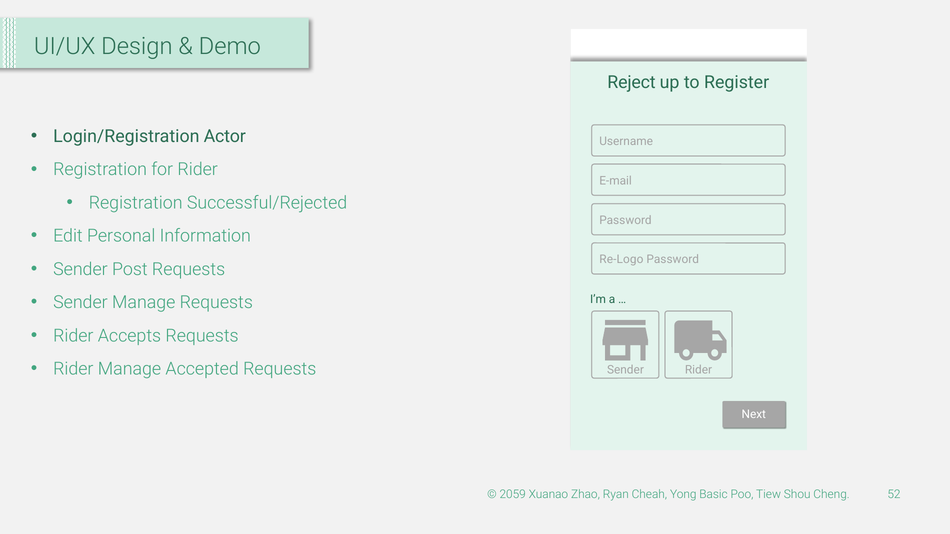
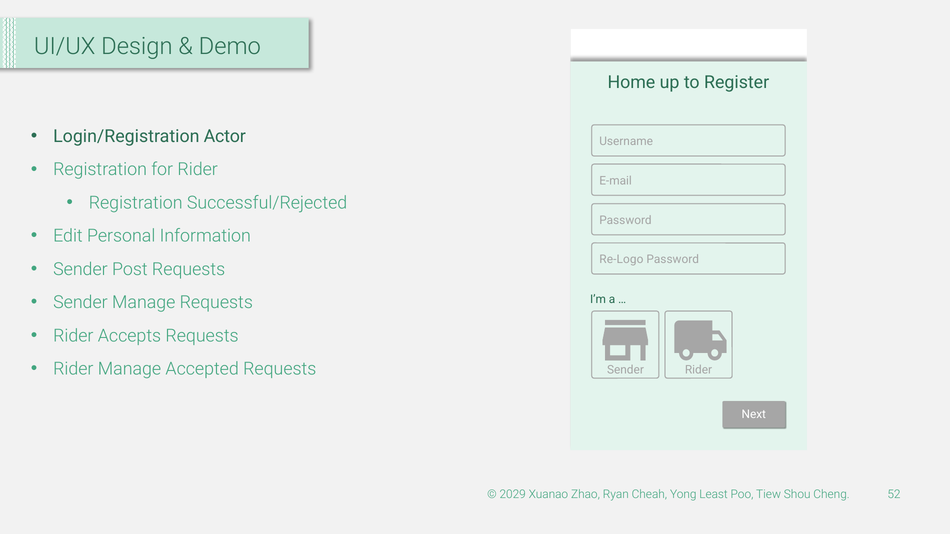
Reject: Reject -> Home
2059: 2059 -> 2029
Basic: Basic -> Least
